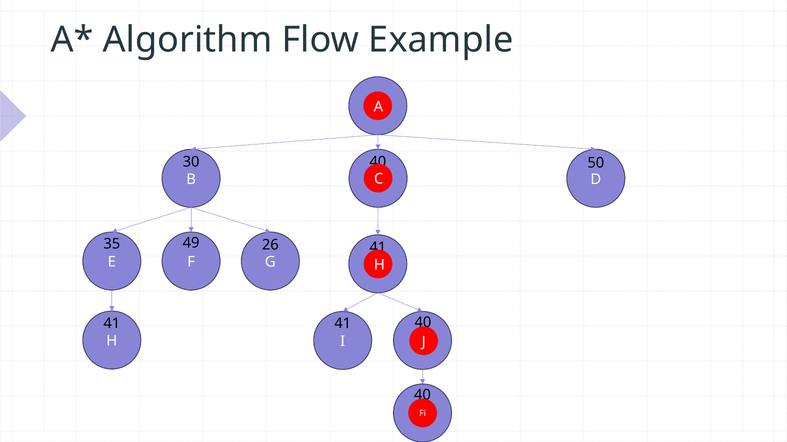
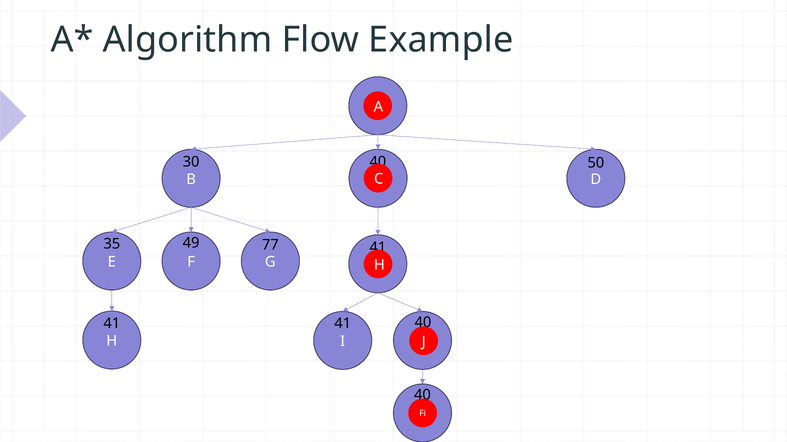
26: 26 -> 77
